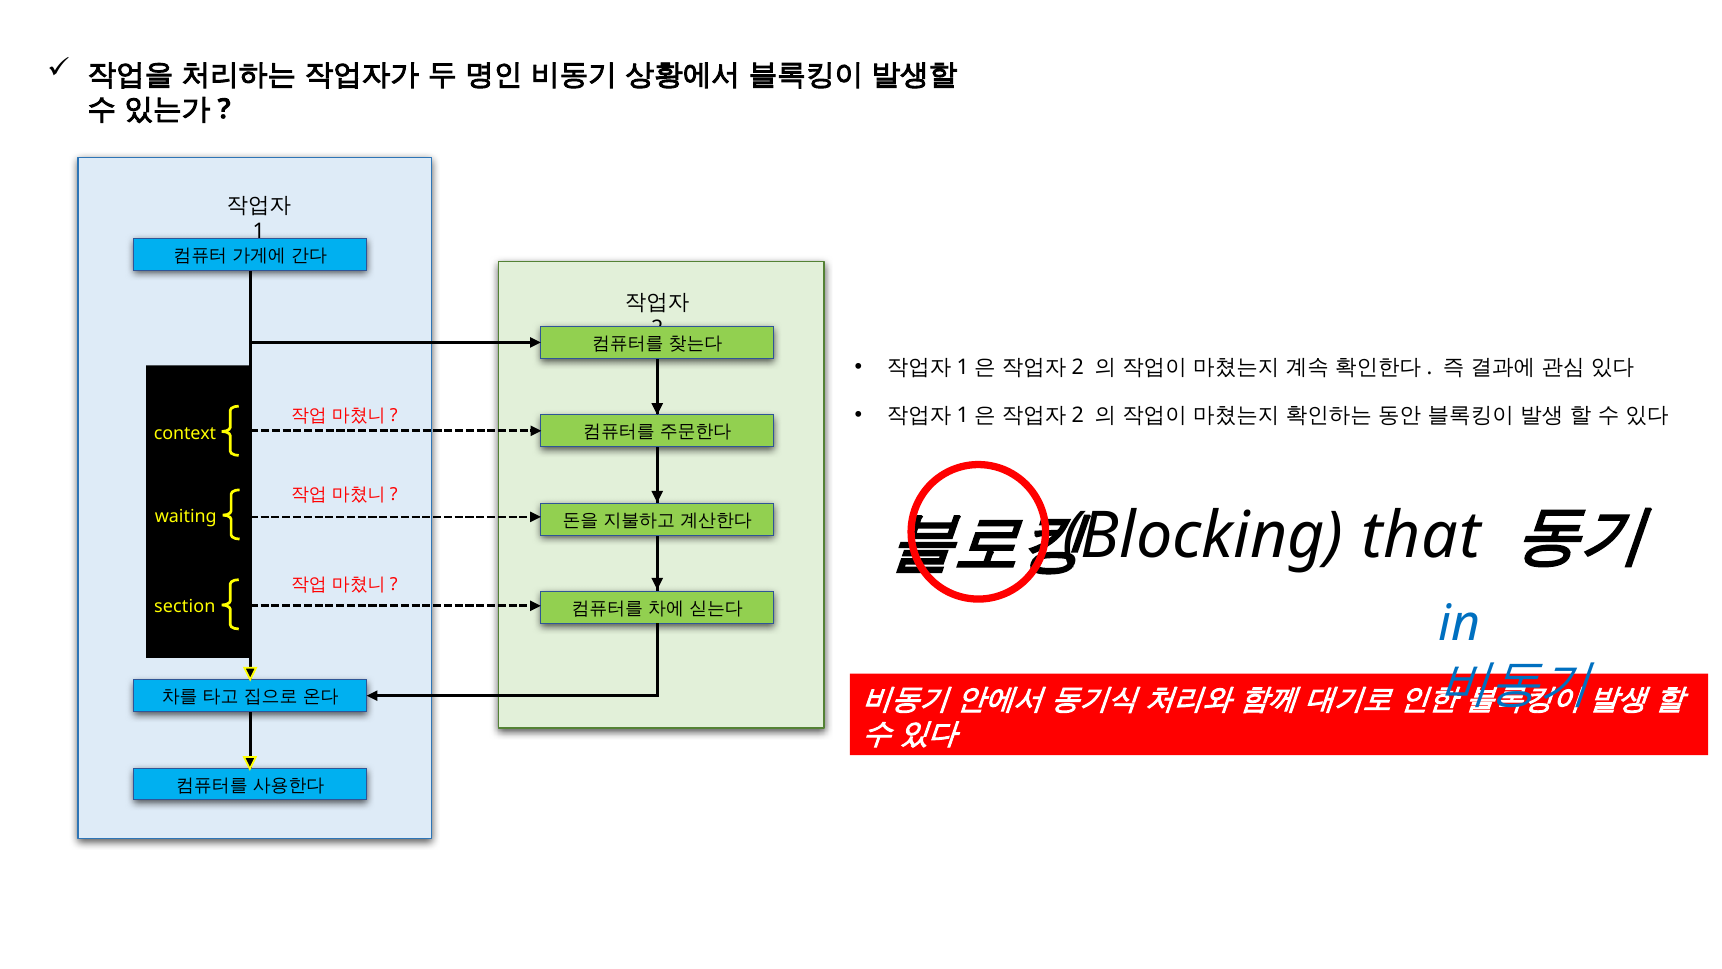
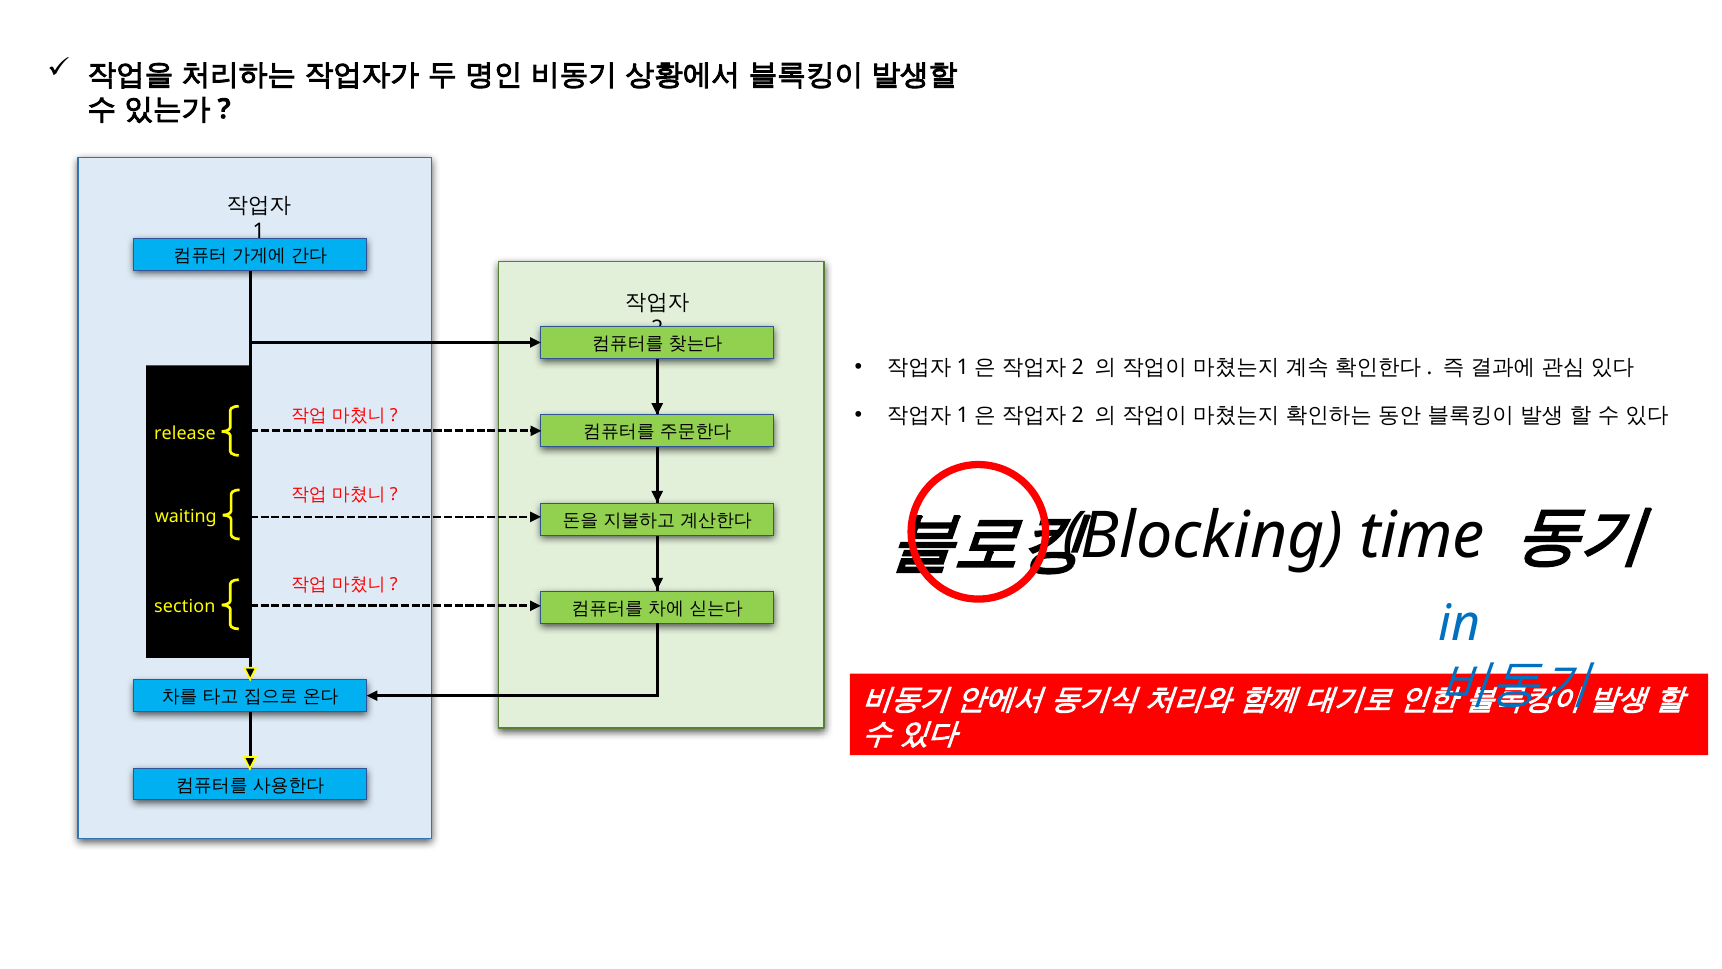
context: context -> release
that: that -> time
